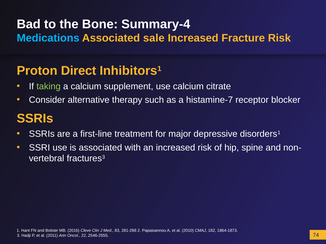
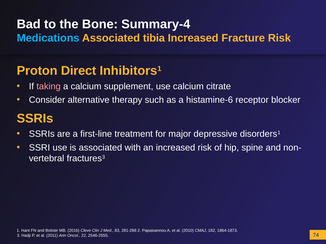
sale: sale -> tibia
taking colour: light green -> pink
histamine-7: histamine-7 -> histamine-6
